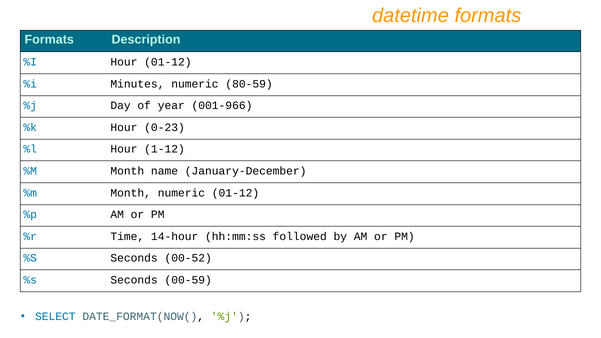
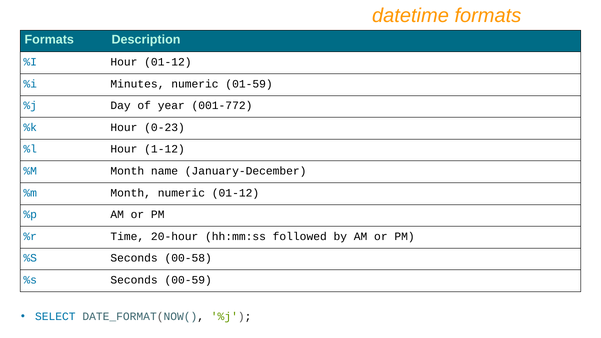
80-59: 80-59 -> 01-59
001-966: 001-966 -> 001-772
14-hour: 14-hour -> 20-hour
00-52: 00-52 -> 00-58
